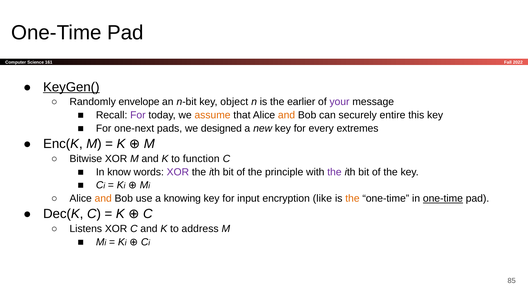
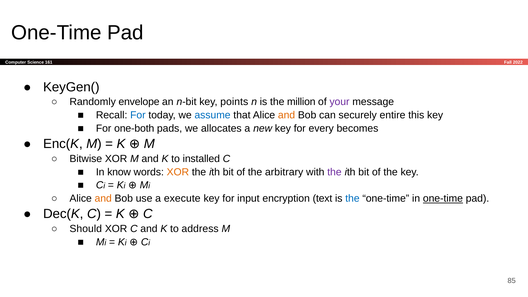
KeyGen( underline: present -> none
object: object -> points
earlier: earlier -> million
For at (138, 115) colour: purple -> blue
assume colour: orange -> blue
one-next: one-next -> one-both
designed: designed -> allocates
extremes: extremes -> becomes
function: function -> installed
XOR at (178, 172) colour: purple -> orange
principle: principle -> arbitrary
knowing: knowing -> execute
like: like -> text
the at (352, 198) colour: orange -> blue
Listens: Listens -> Should
